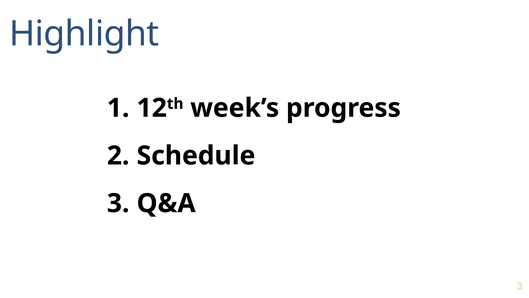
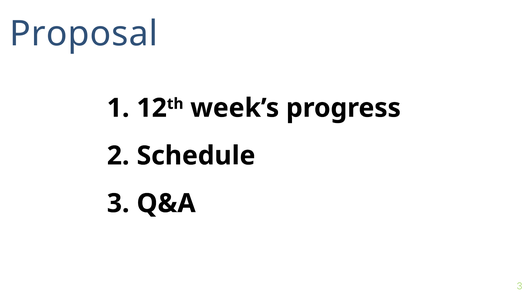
Highlight: Highlight -> Proposal
